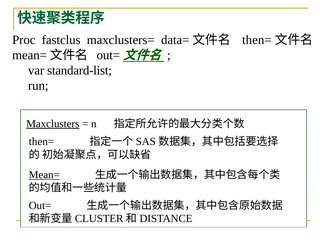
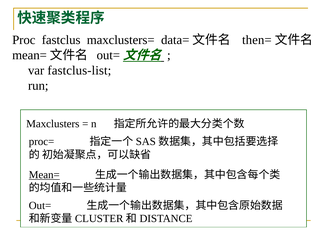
standard-list: standard-list -> fastclus-list
Maxclusters underline: present -> none
then= at (41, 142): then= -> proc=
